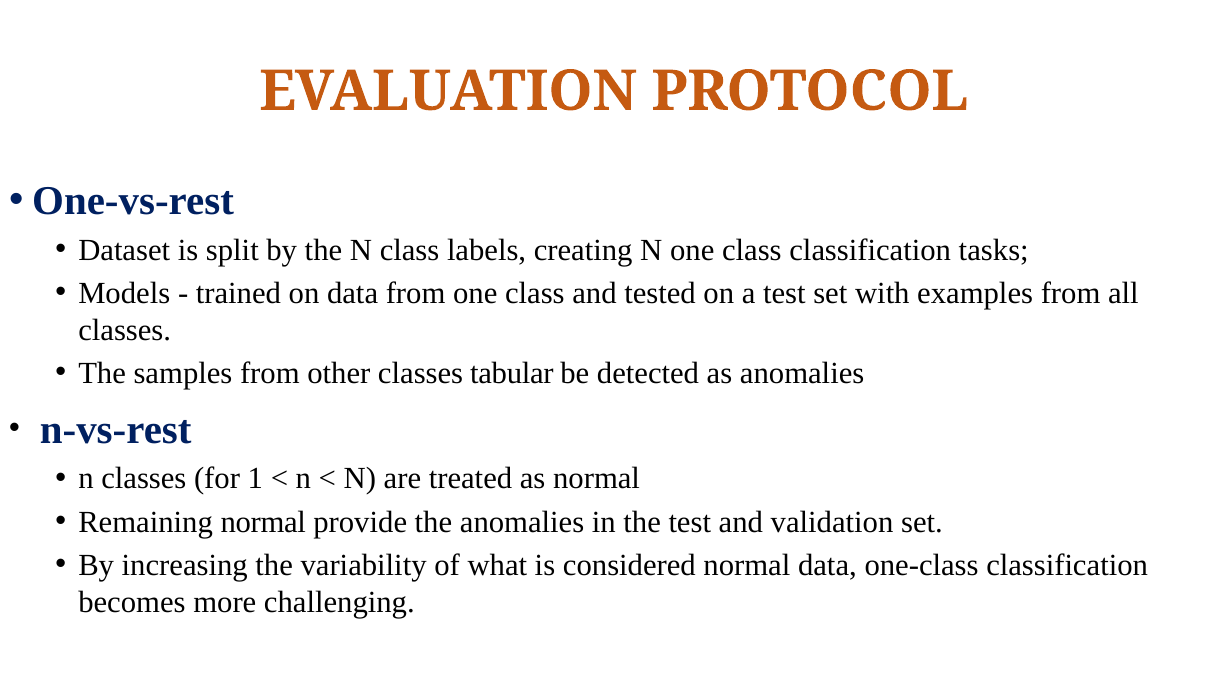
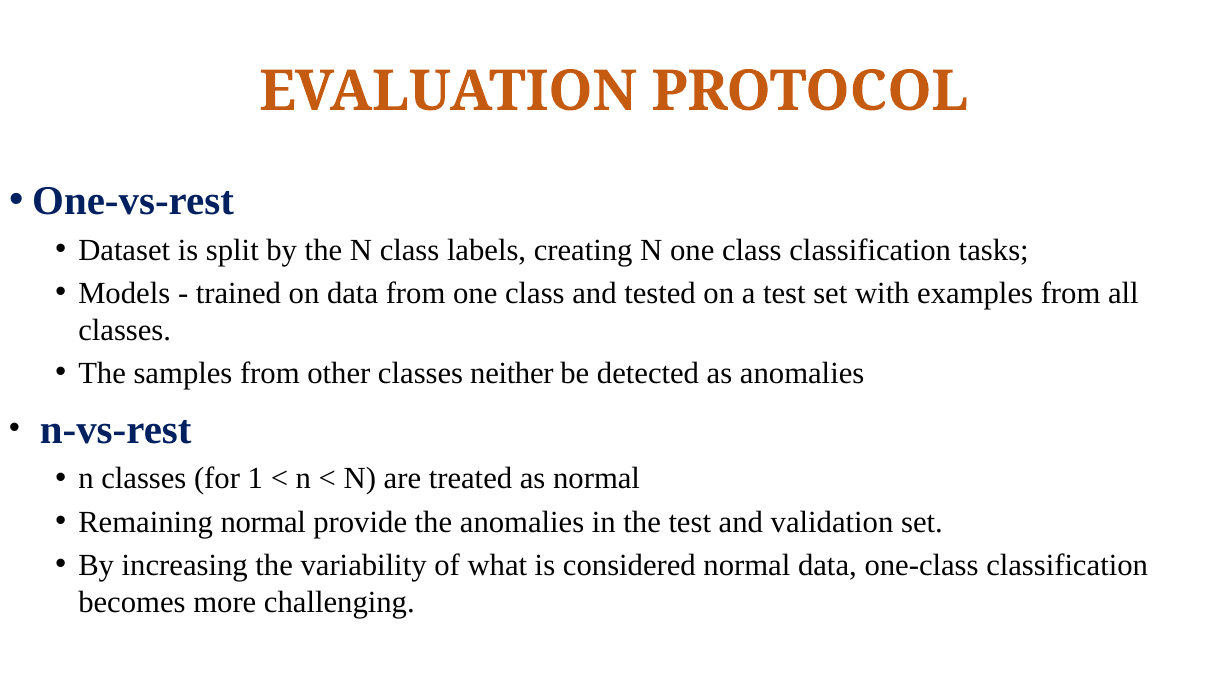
tabular: tabular -> neither
